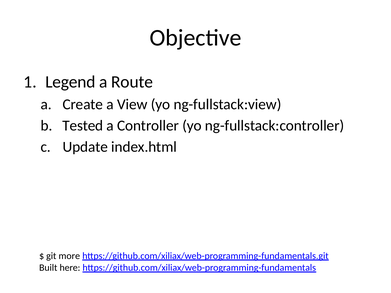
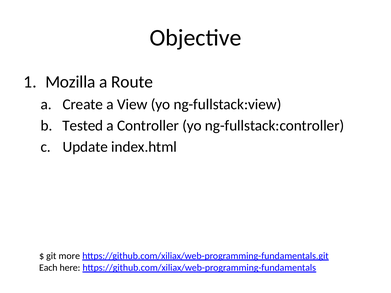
Legend: Legend -> Mozilla
Built: Built -> Each
